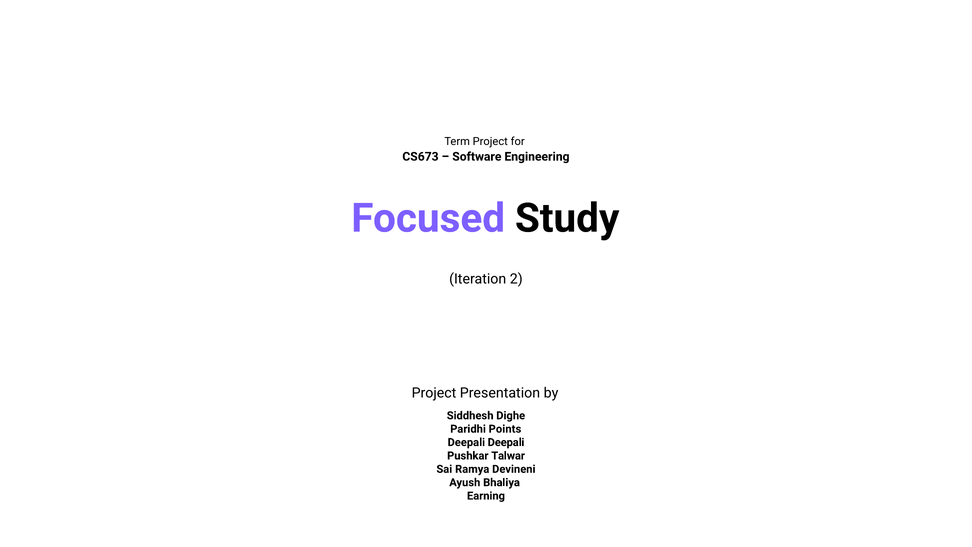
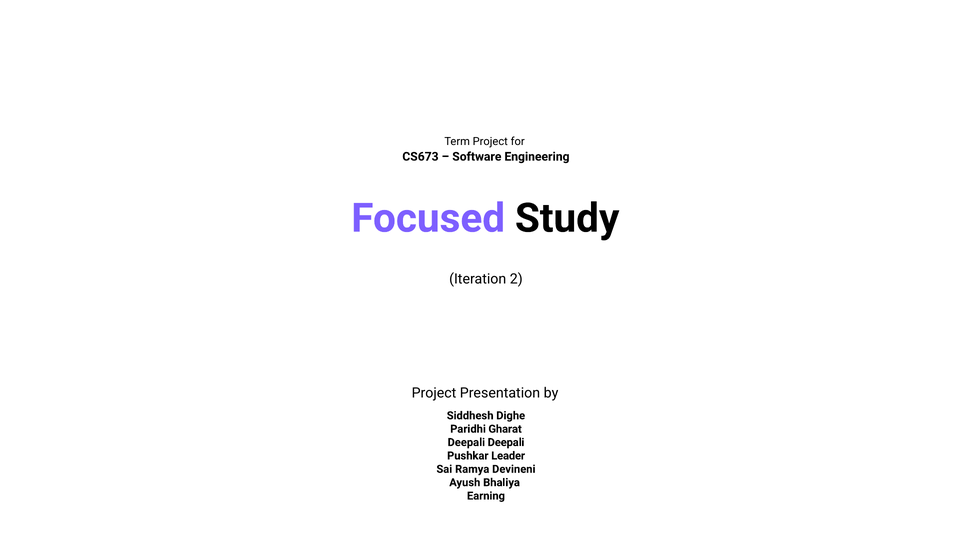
Points: Points -> Gharat
Talwar: Talwar -> Leader
